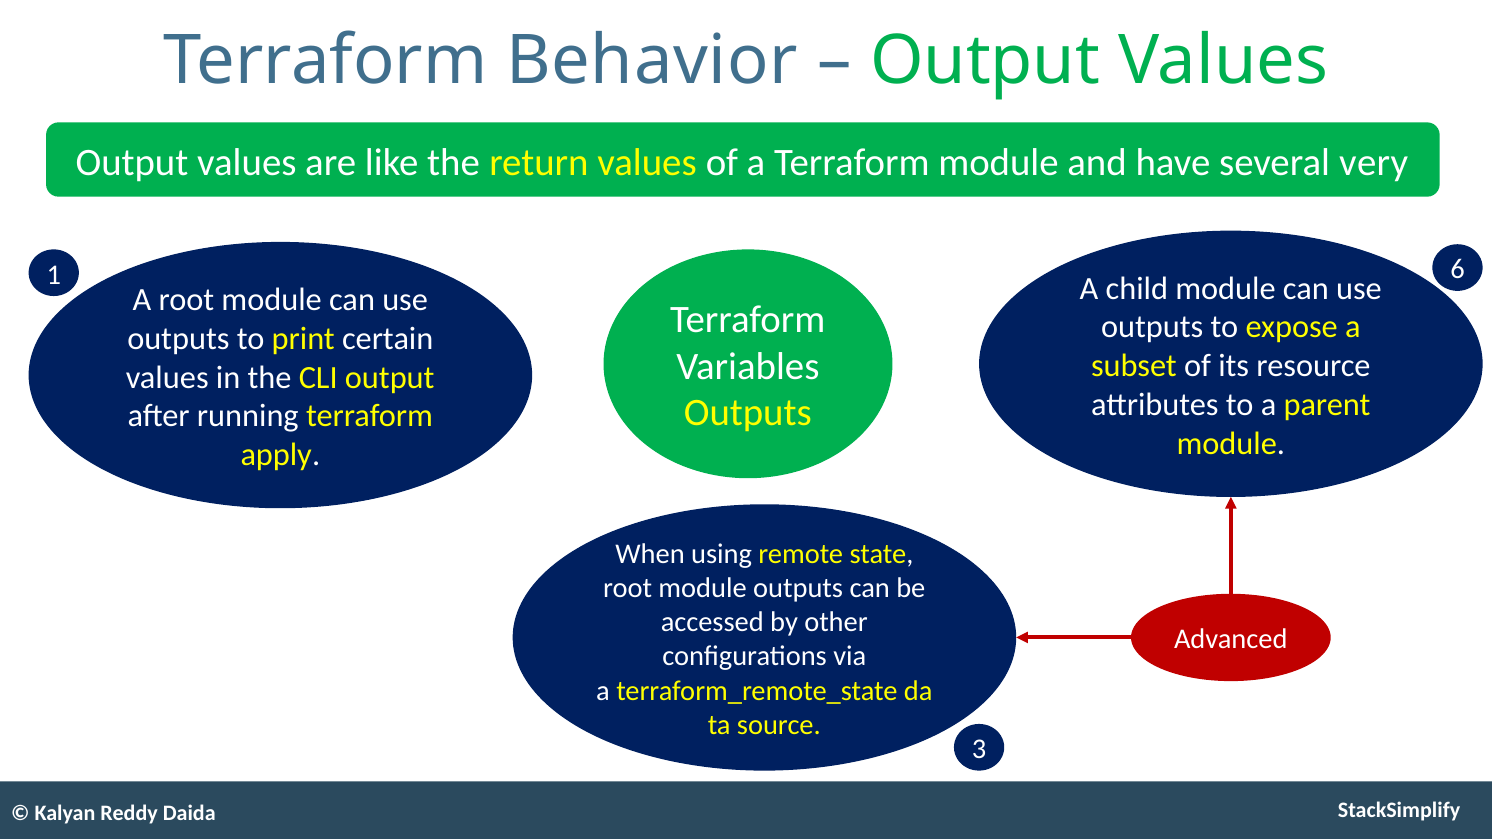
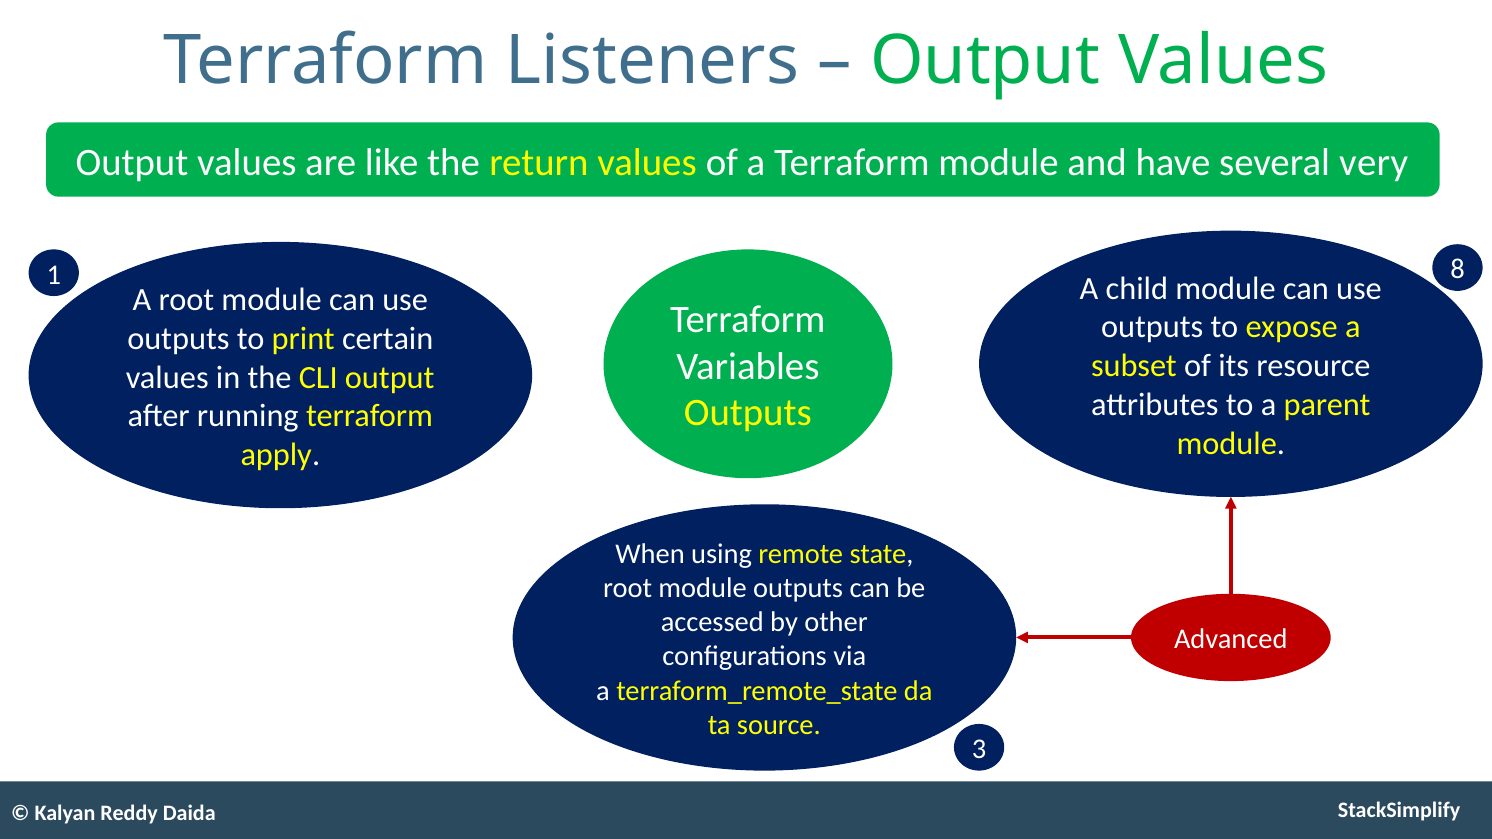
Behavior: Behavior -> Listeners
6: 6 -> 8
